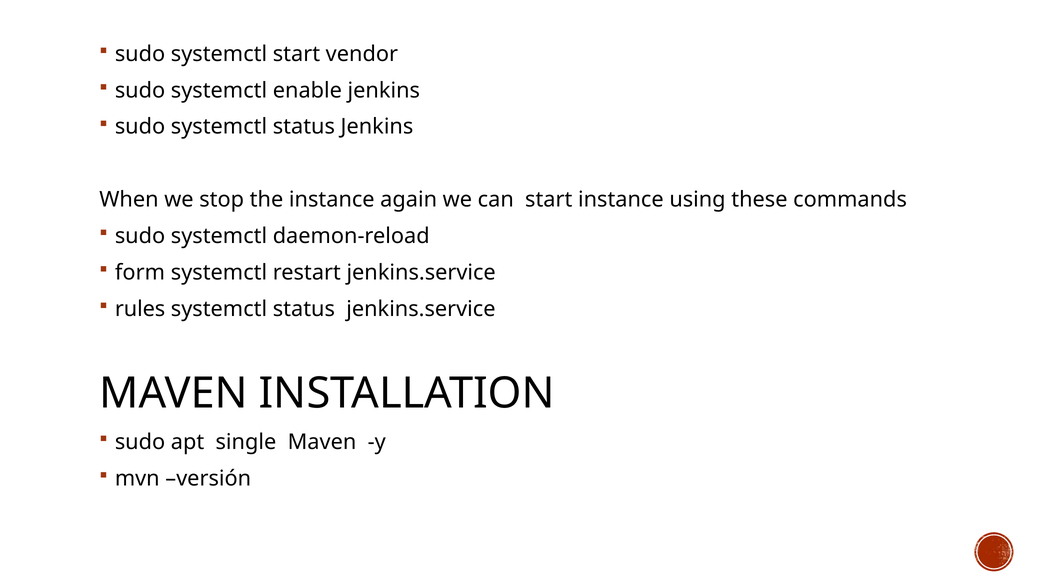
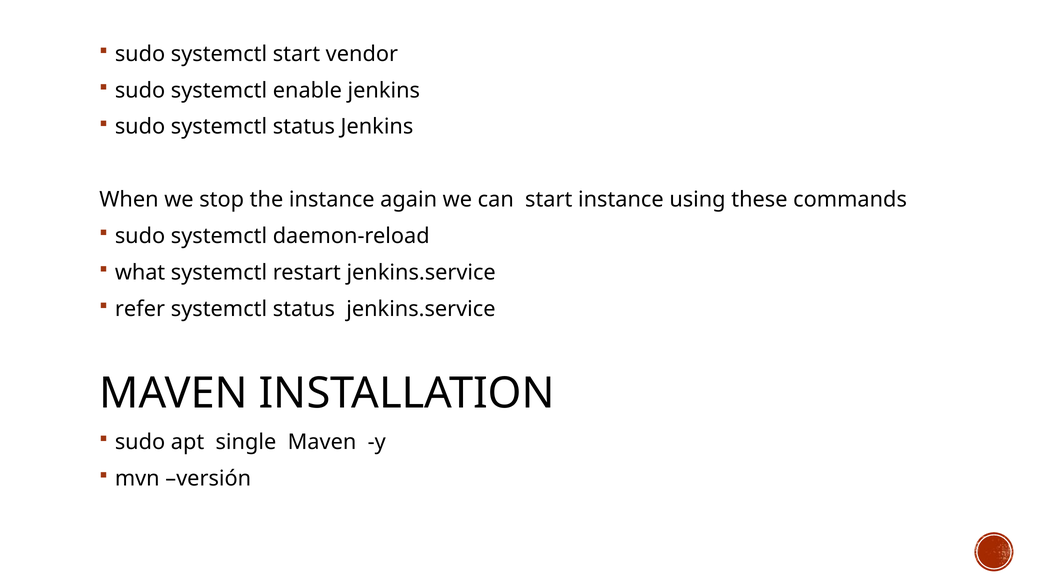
form: form -> what
rules: rules -> refer
